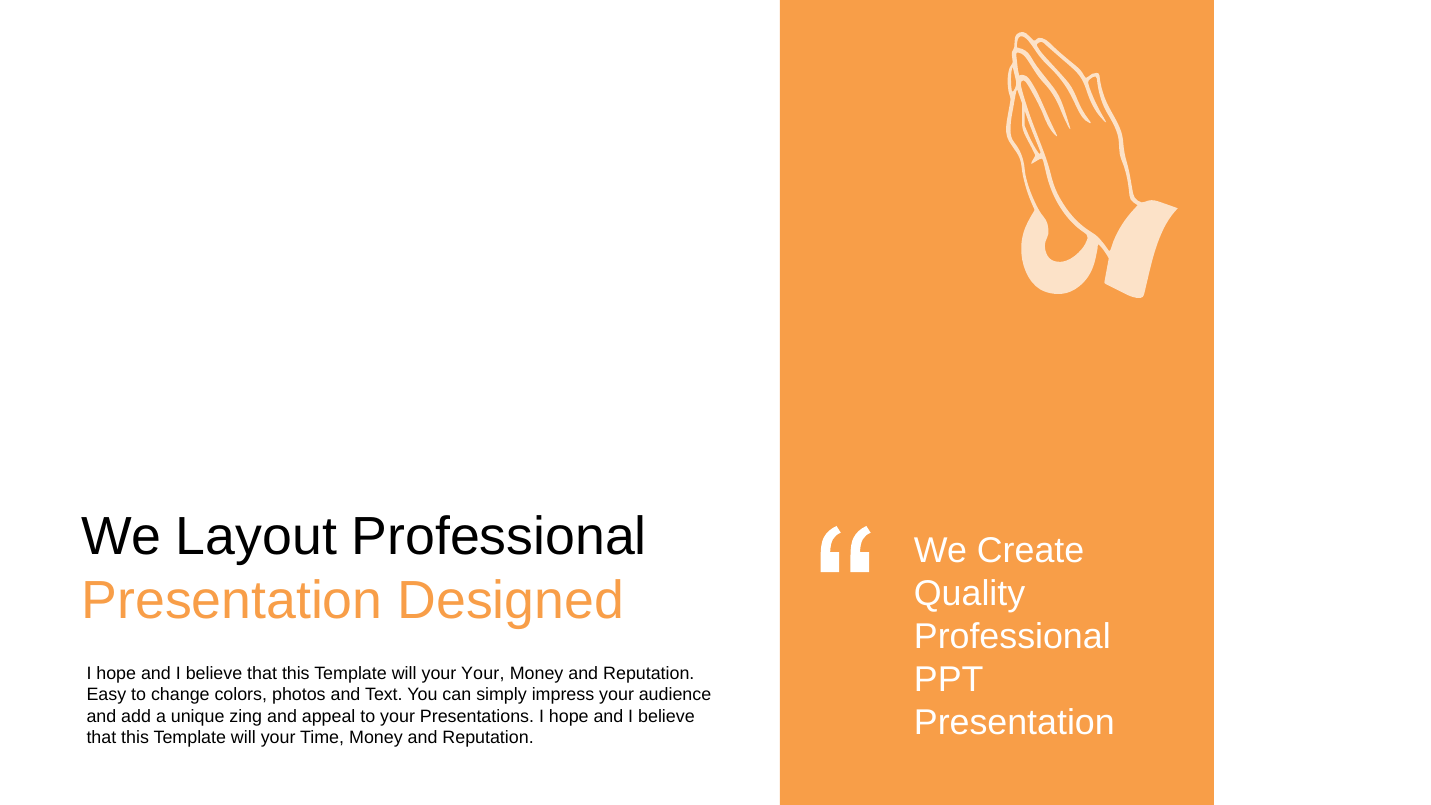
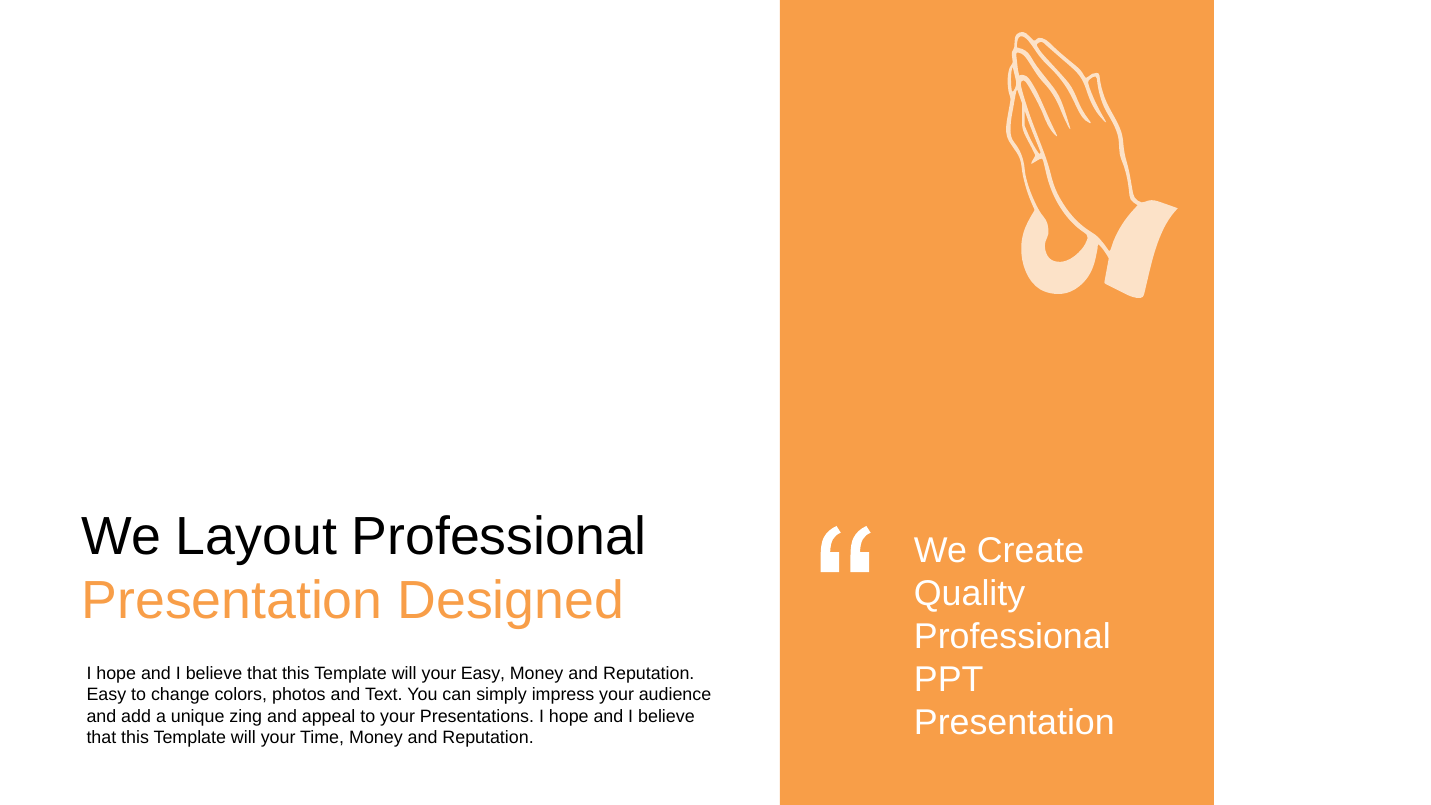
your Your: Your -> Easy
